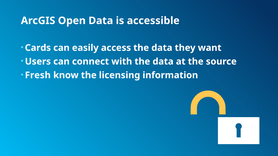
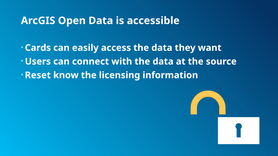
Fresh: Fresh -> Reset
